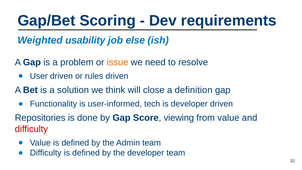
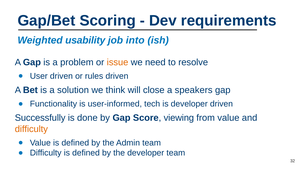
else: else -> into
definition: definition -> speakers
Repositories: Repositories -> Successfully
difficulty at (31, 129) colour: red -> orange
